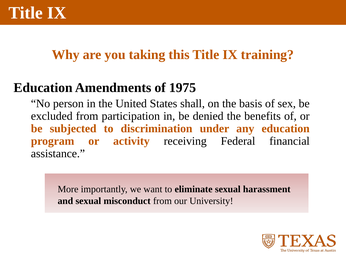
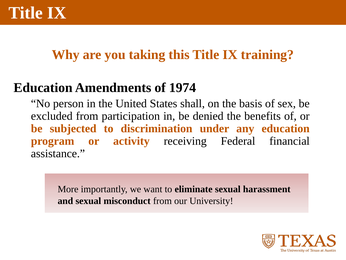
1975: 1975 -> 1974
